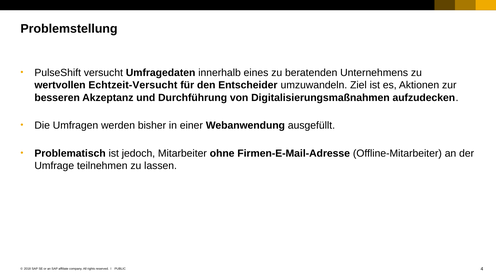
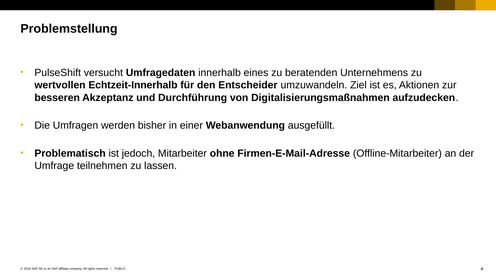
Echtzeit-Versucht: Echtzeit-Versucht -> Echtzeit-Innerhalb
